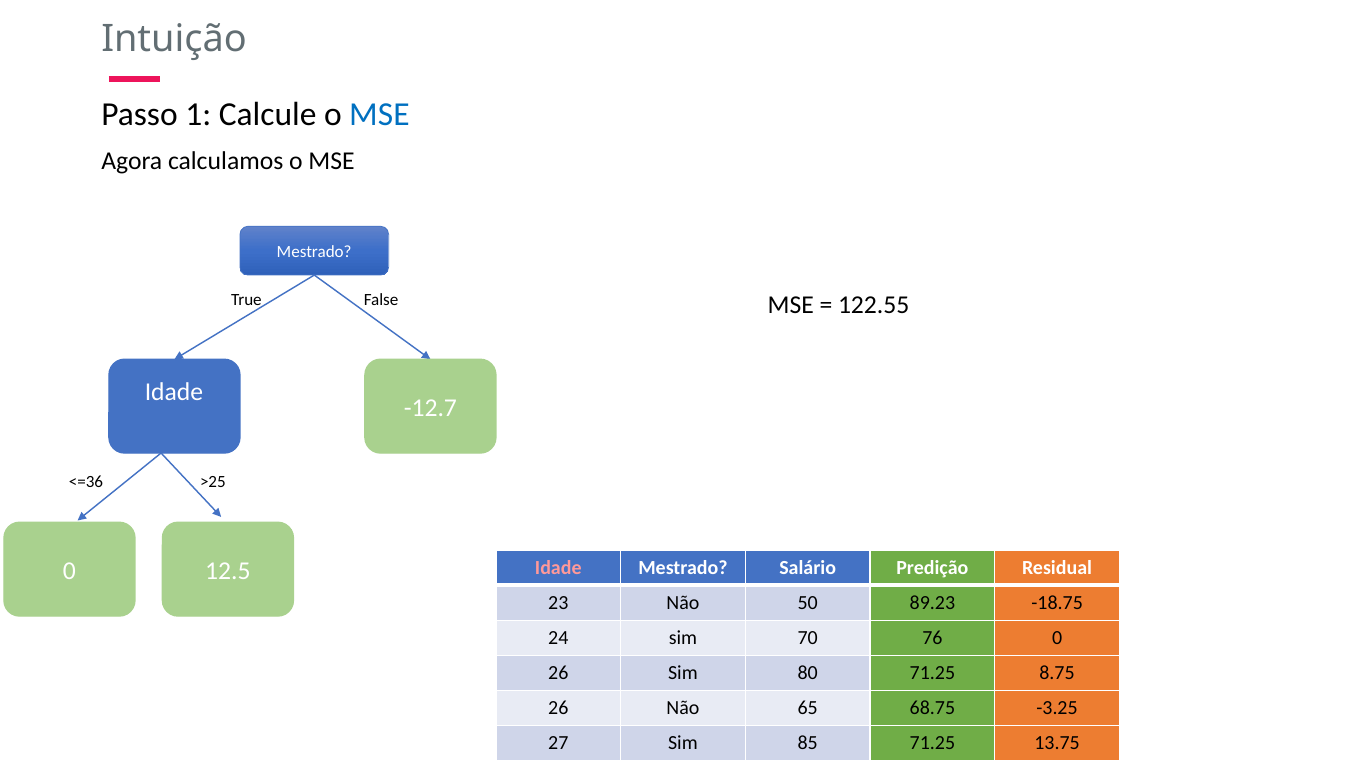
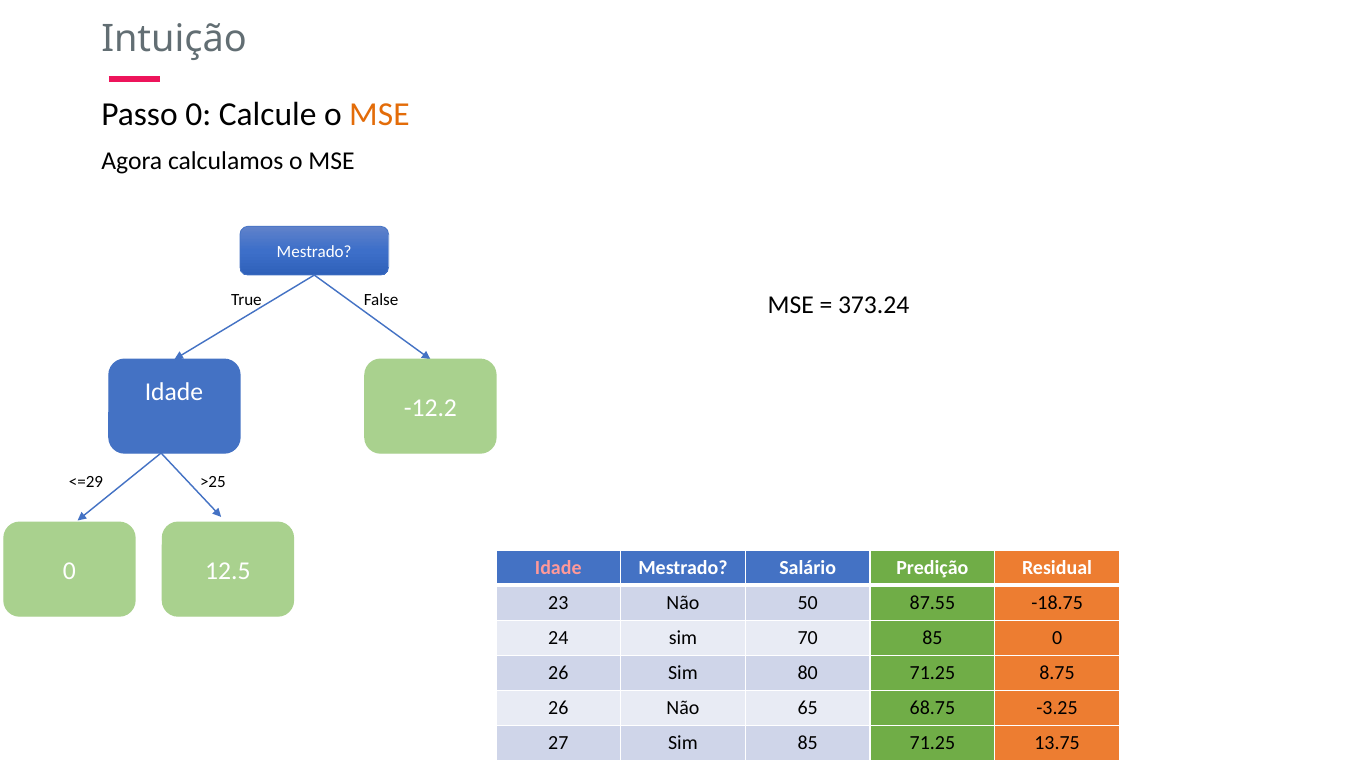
Passo 1: 1 -> 0
MSE at (379, 114) colour: blue -> orange
122.55: 122.55 -> 373.24
-12.7: -12.7 -> -12.2
<=36: <=36 -> <=29
89.23: 89.23 -> 87.55
70 76: 76 -> 85
